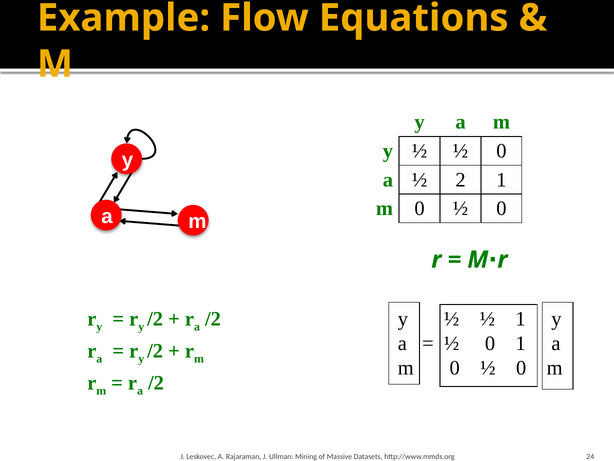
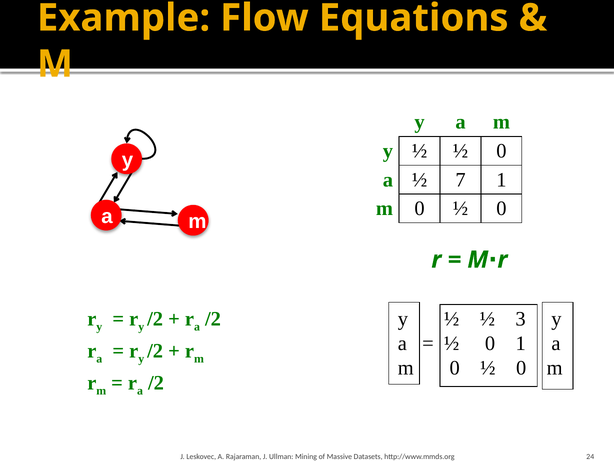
2: 2 -> 7
½ 1: 1 -> 3
